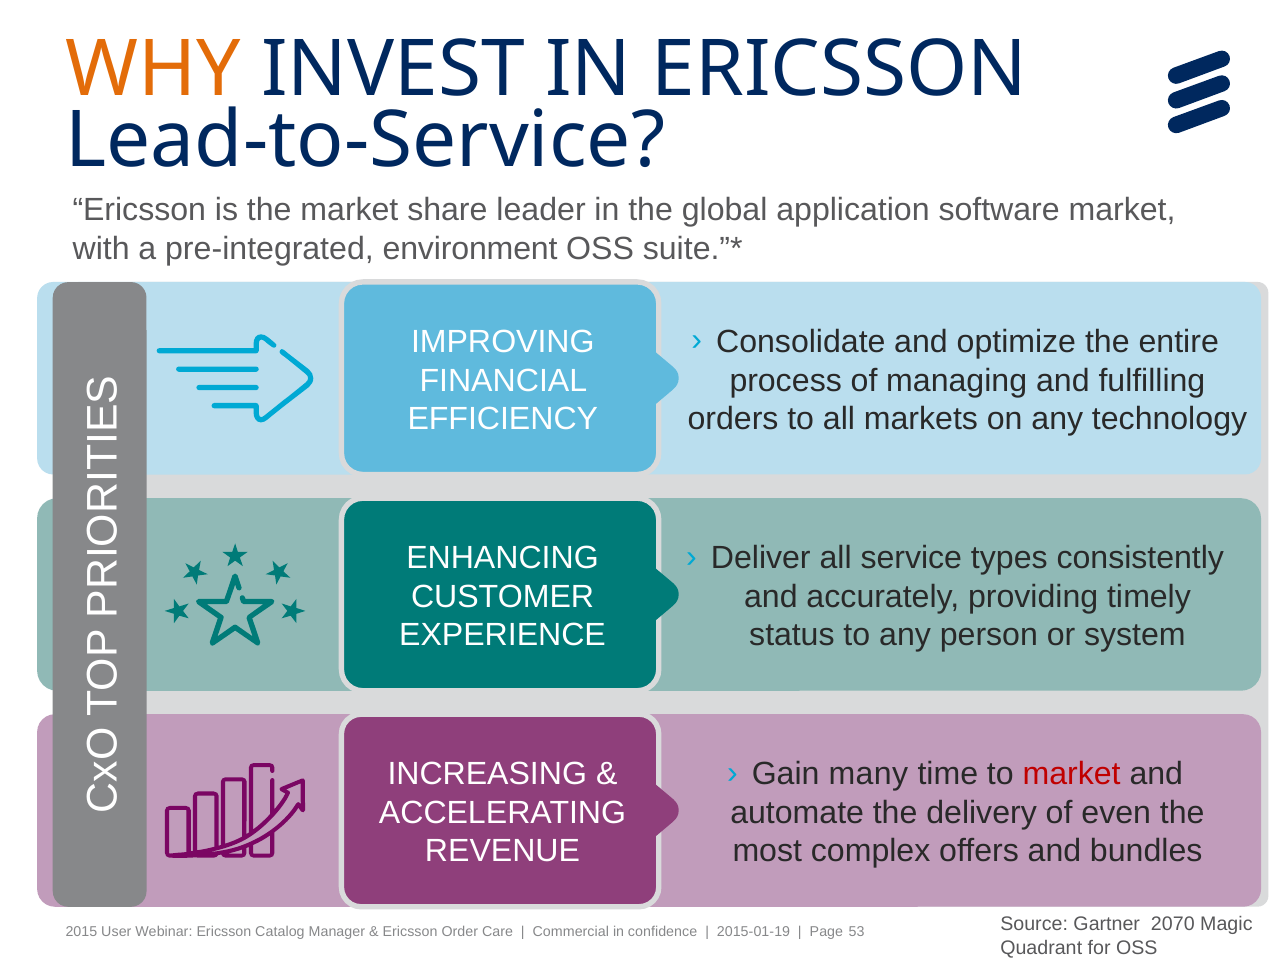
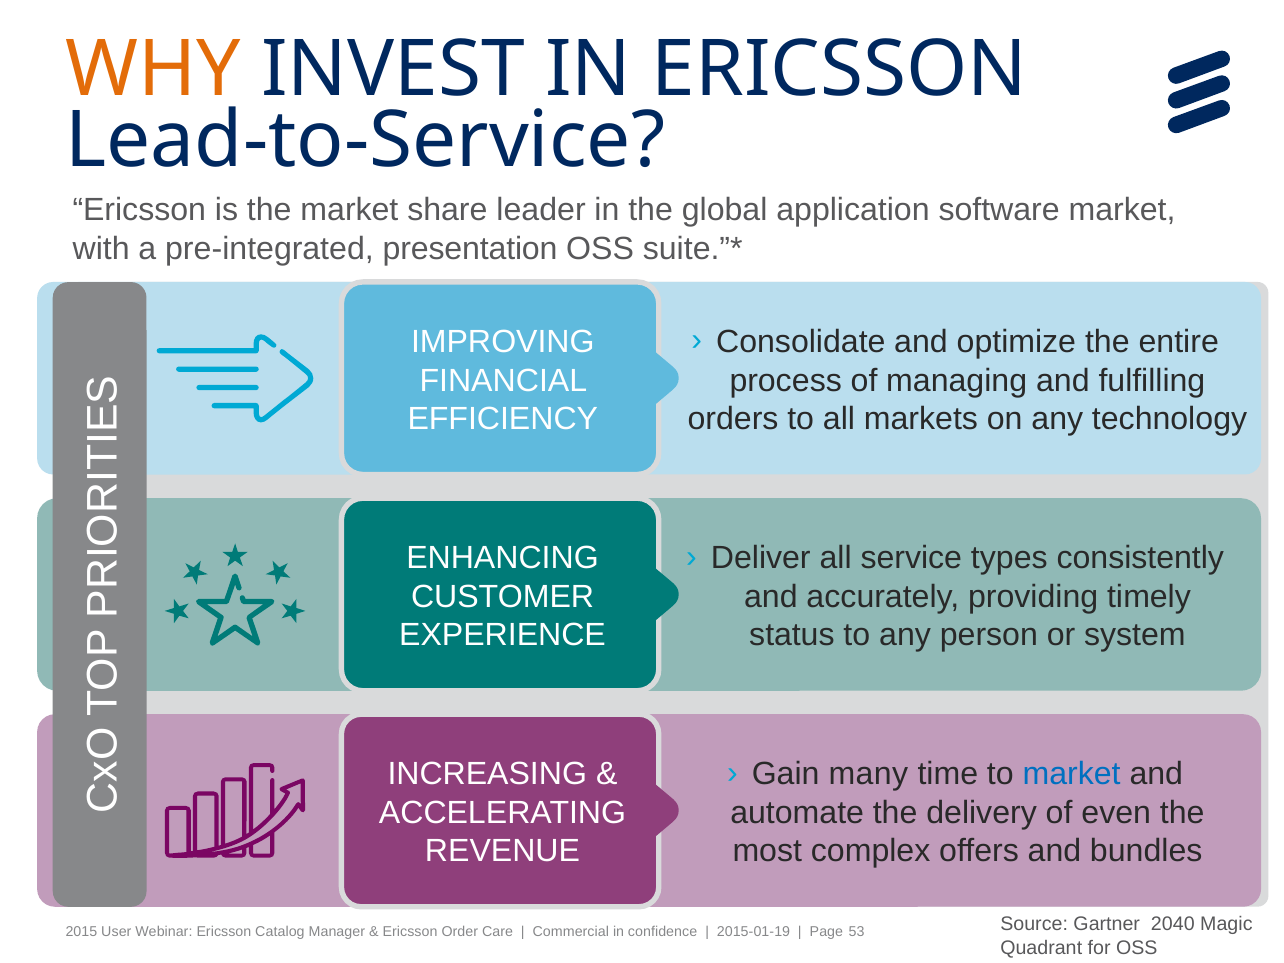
environment: environment -> presentation
market at (1072, 774) colour: red -> blue
2070: 2070 -> 2040
